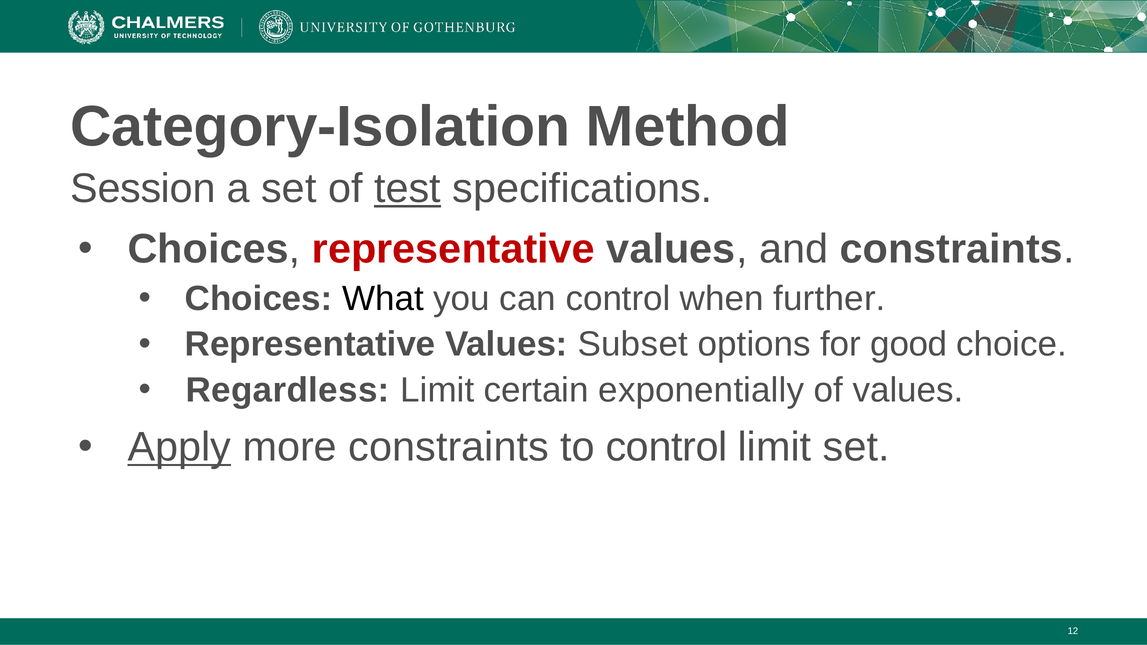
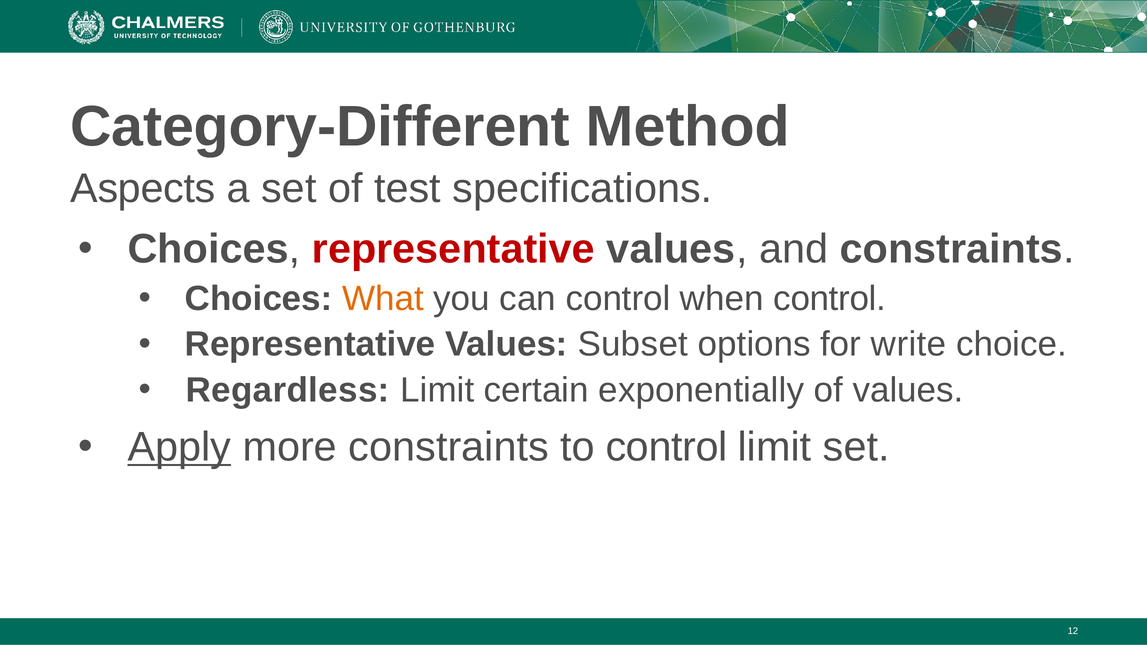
Category-Isolation: Category-Isolation -> Category-Different
Session: Session -> Aspects
test underline: present -> none
What colour: black -> orange
when further: further -> control
good: good -> write
